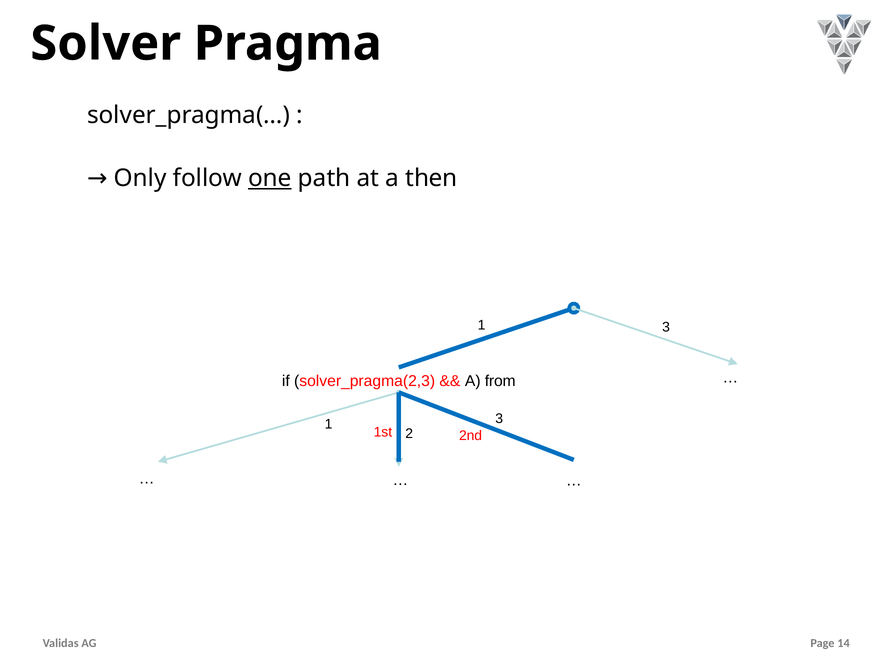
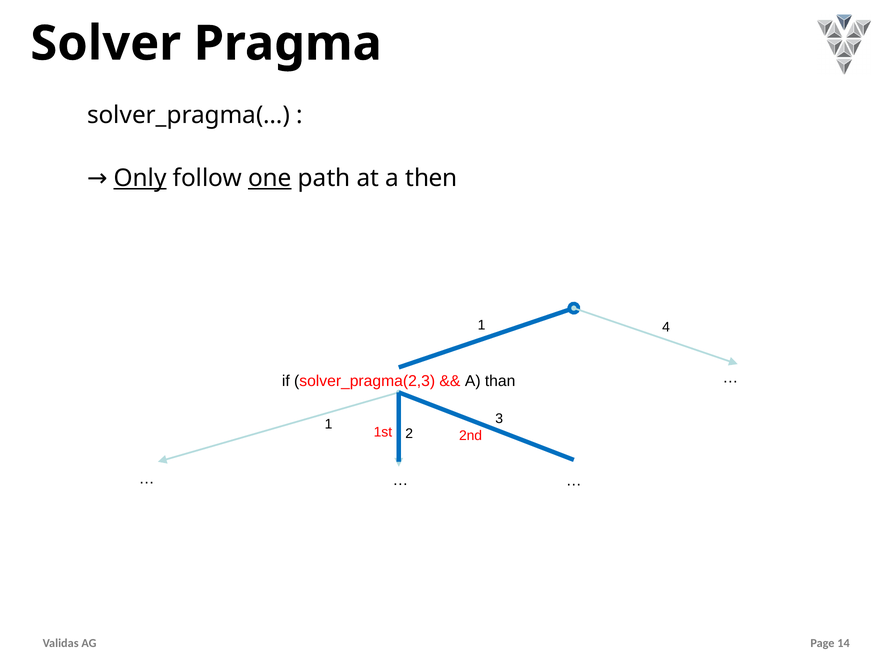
Only underline: none -> present
1 3: 3 -> 4
from: from -> than
